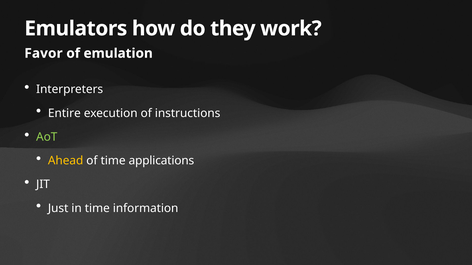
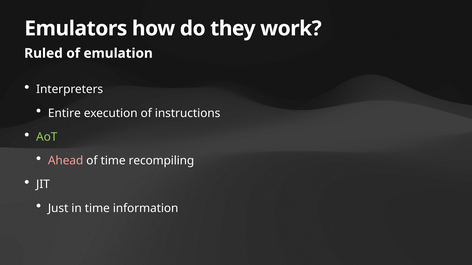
Favor: Favor -> Ruled
Ahead colour: yellow -> pink
applications: applications -> recompiling
